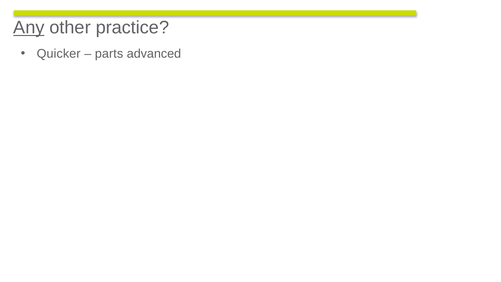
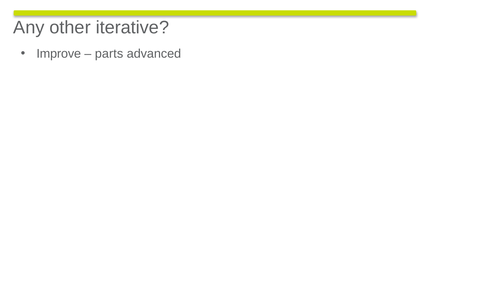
Any underline: present -> none
practice: practice -> iterative
Quicker: Quicker -> Improve
